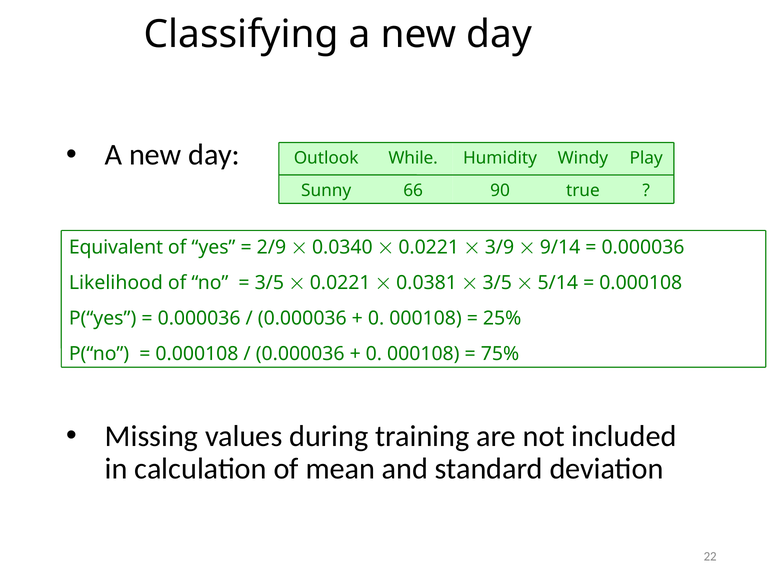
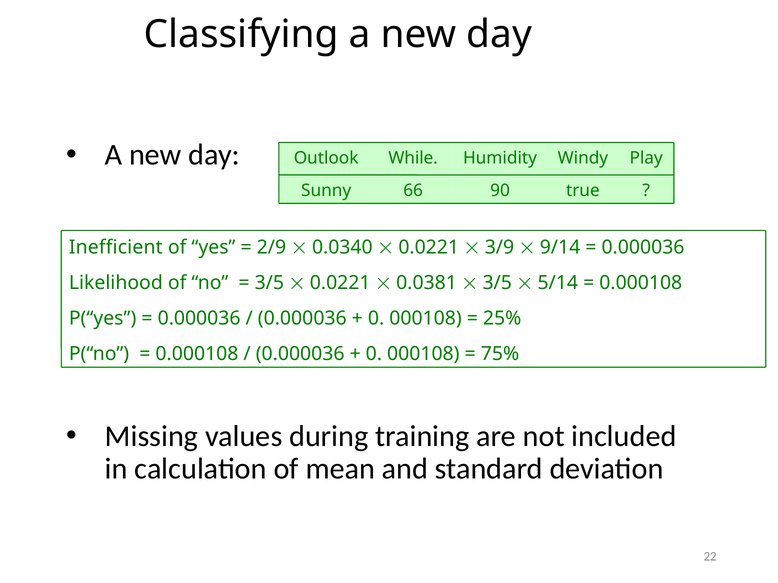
Equivalent: Equivalent -> Inefficient
